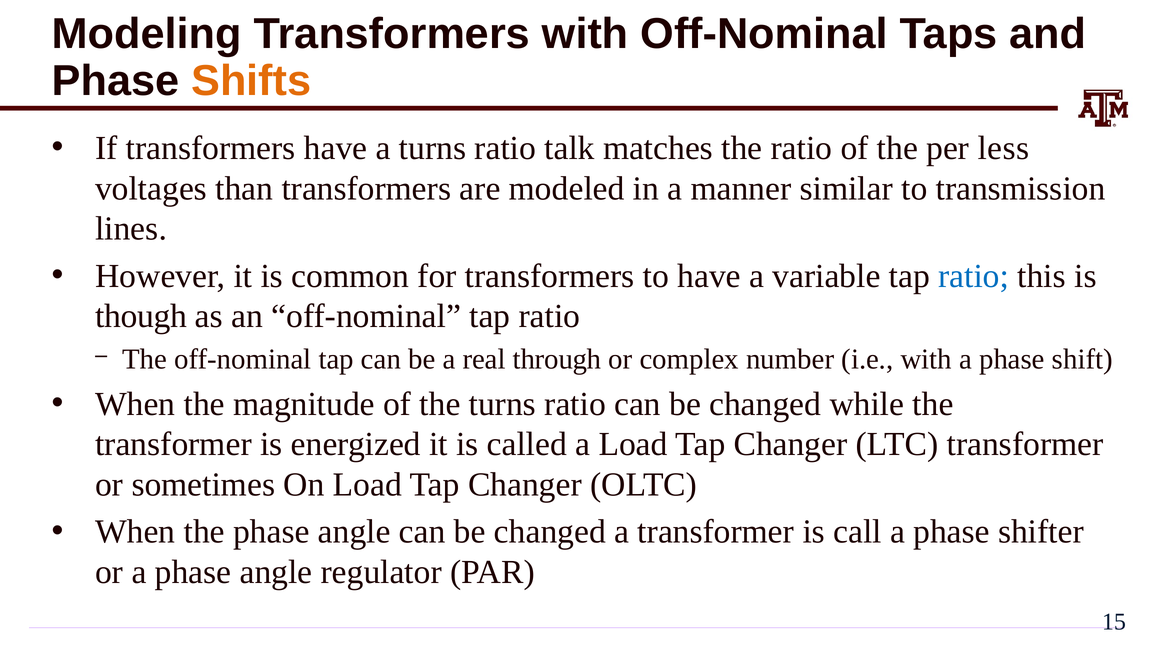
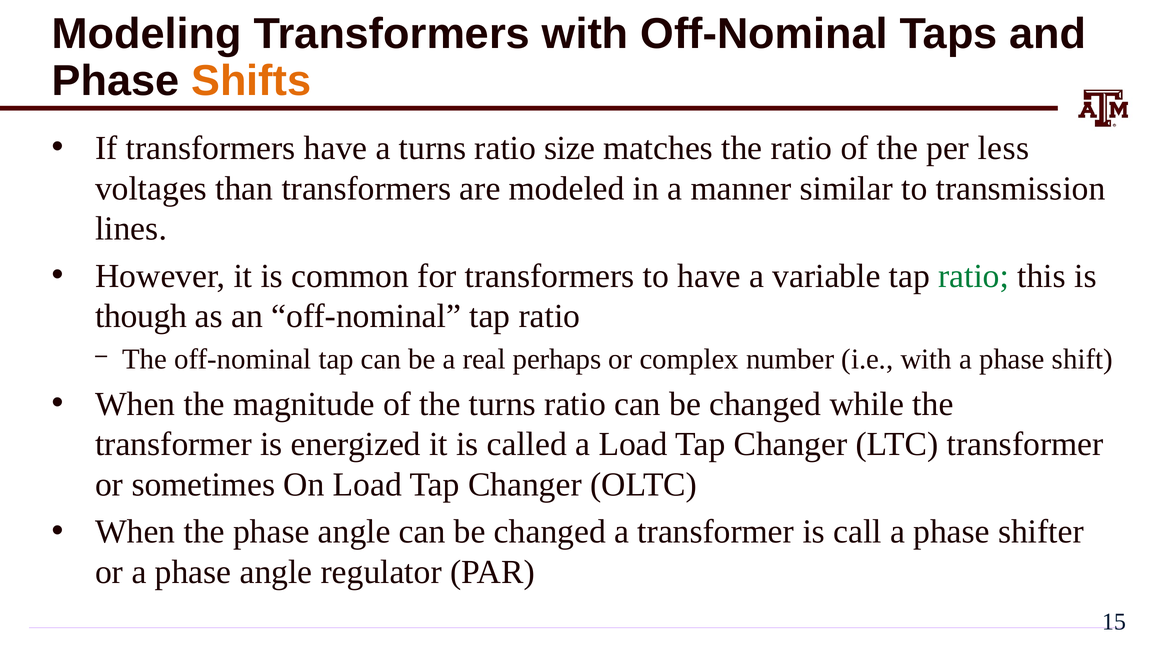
talk: talk -> size
ratio at (974, 276) colour: blue -> green
through: through -> perhaps
